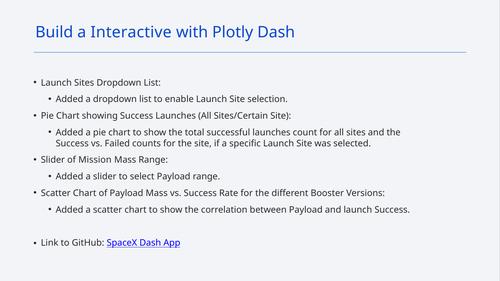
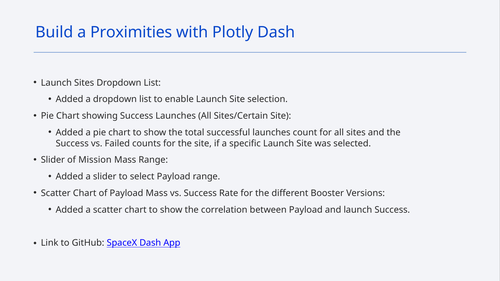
Interactive: Interactive -> Proximities
